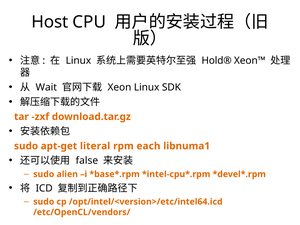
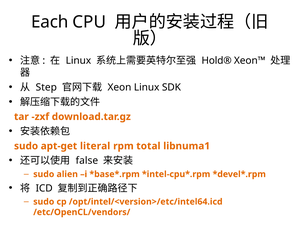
Host: Host -> Each
Wait: Wait -> Step
each: each -> total
